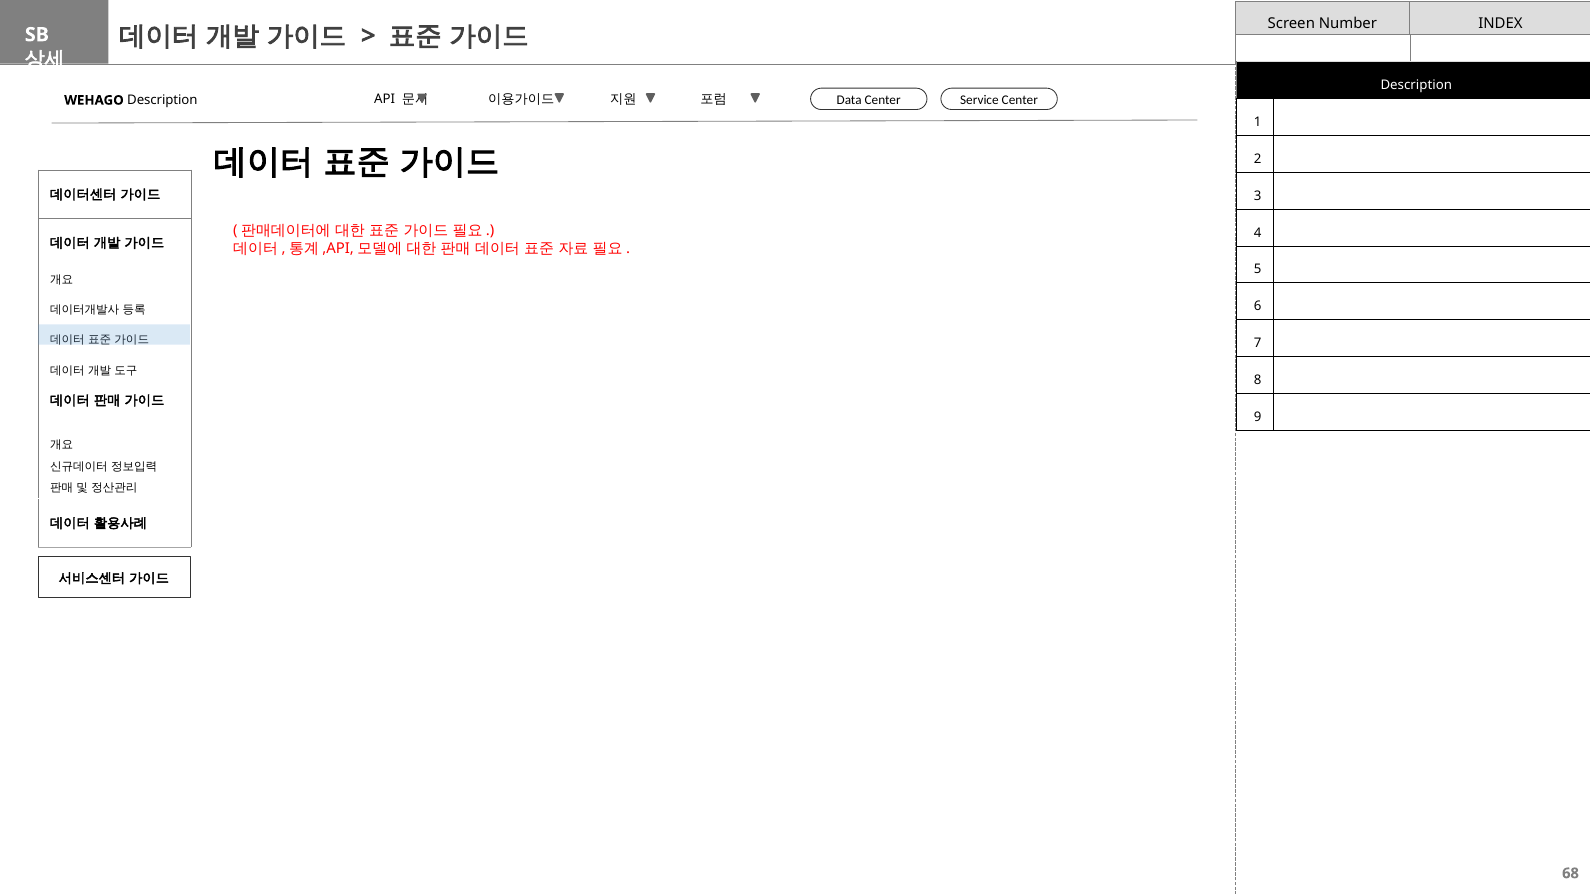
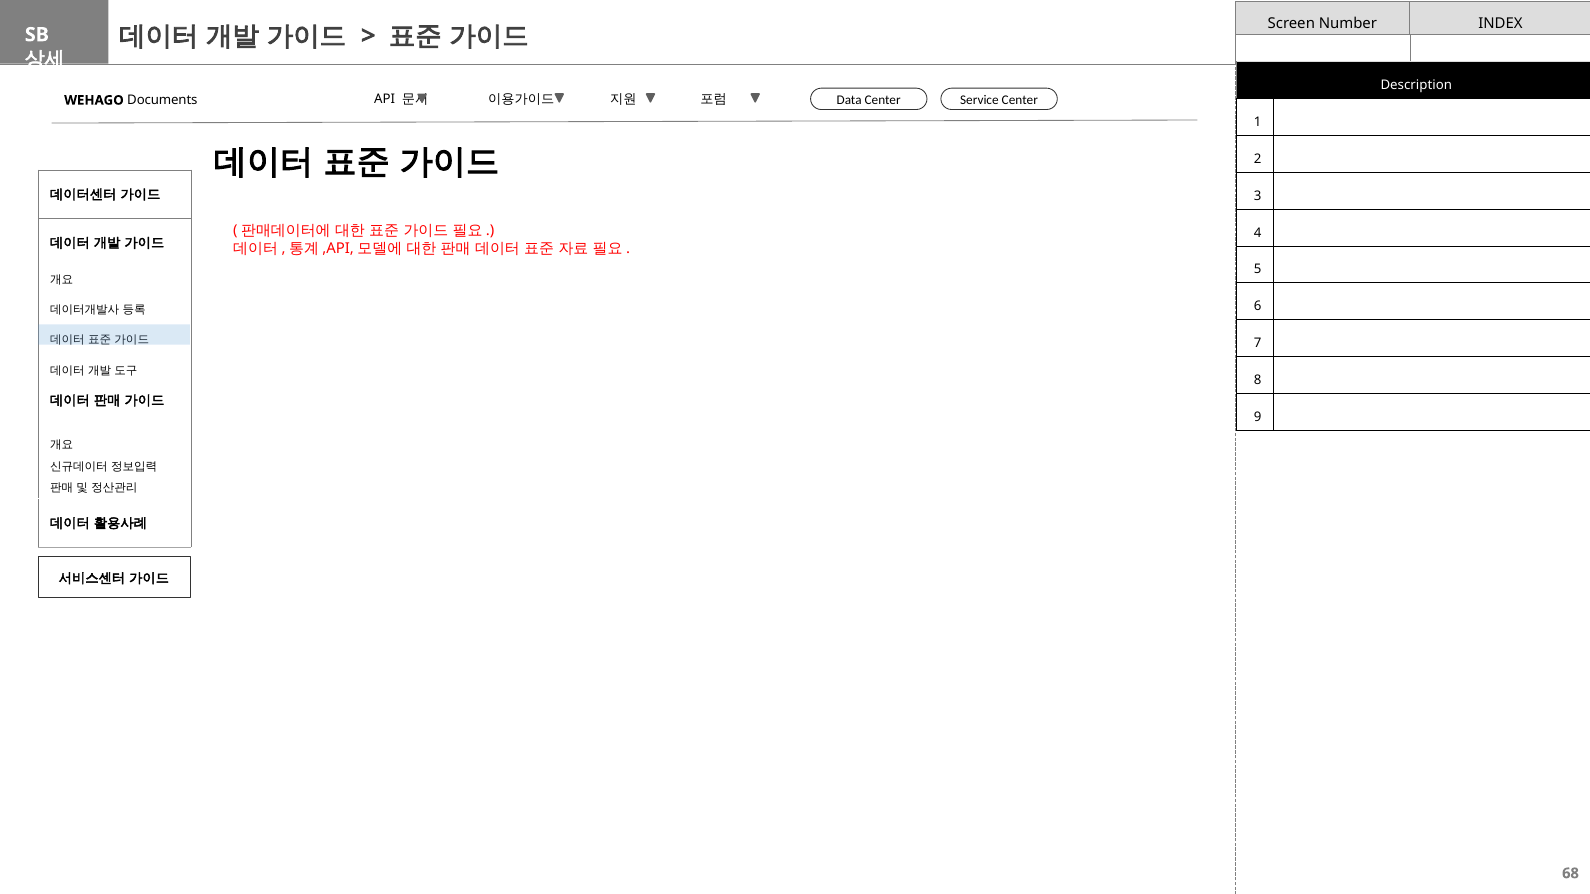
WEHAGO Description: Description -> Documents
